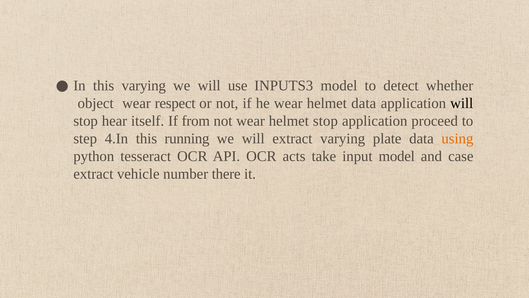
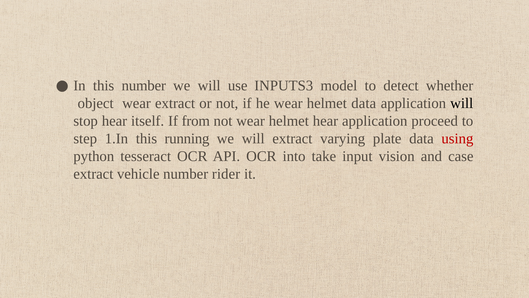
this varying: varying -> number
wear respect: respect -> extract
helmet stop: stop -> hear
4.In: 4.In -> 1.In
using colour: orange -> red
acts: acts -> into
input model: model -> vision
there: there -> rider
